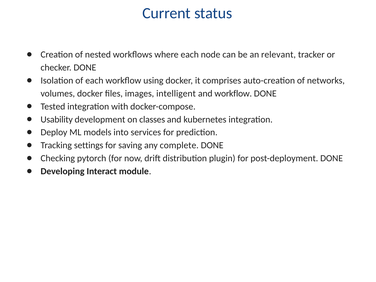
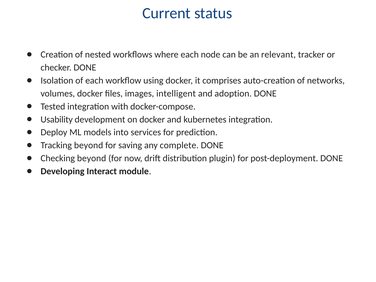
and workflow: workflow -> adoption
on classes: classes -> docker
Tracking settings: settings -> beyond
Checking pytorch: pytorch -> beyond
